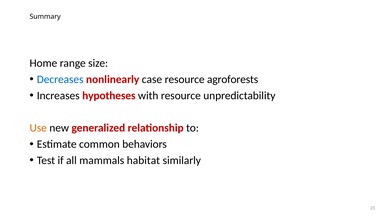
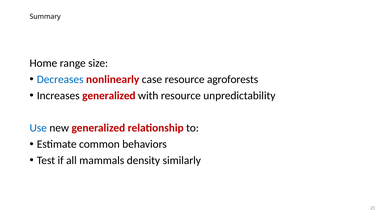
Increases hypotheses: hypotheses -> generalized
Use colour: orange -> blue
habitat: habitat -> density
